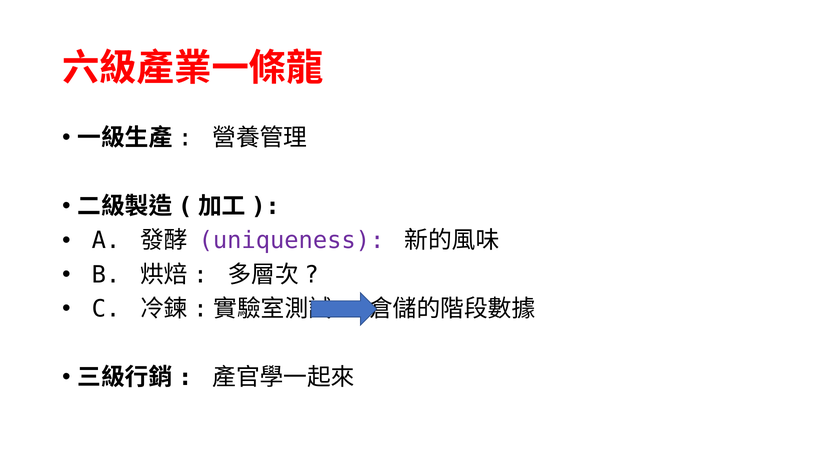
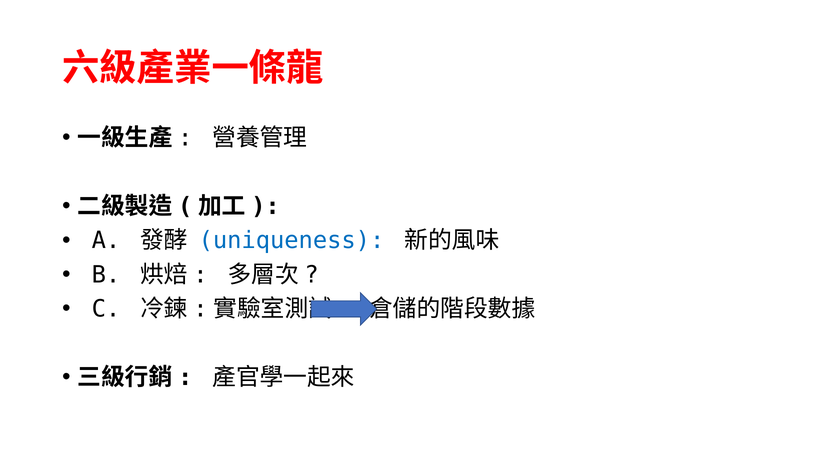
uniqueness colour: purple -> blue
